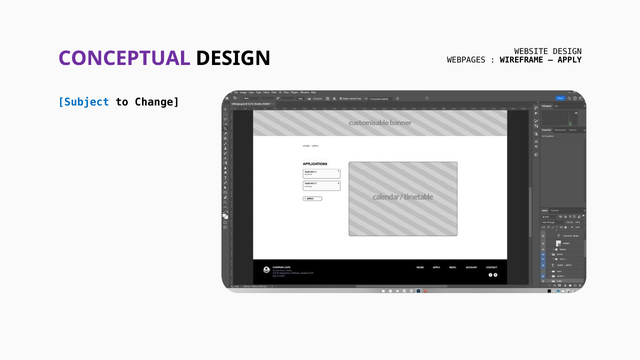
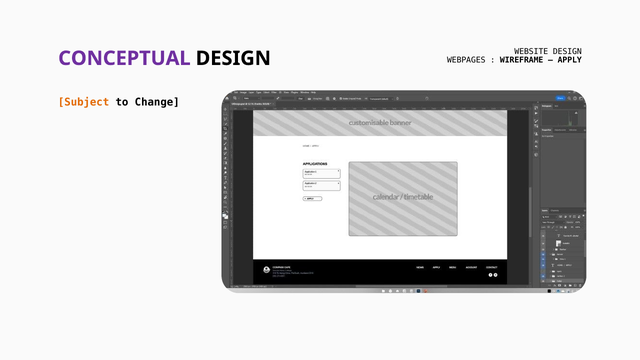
Subject colour: blue -> orange
